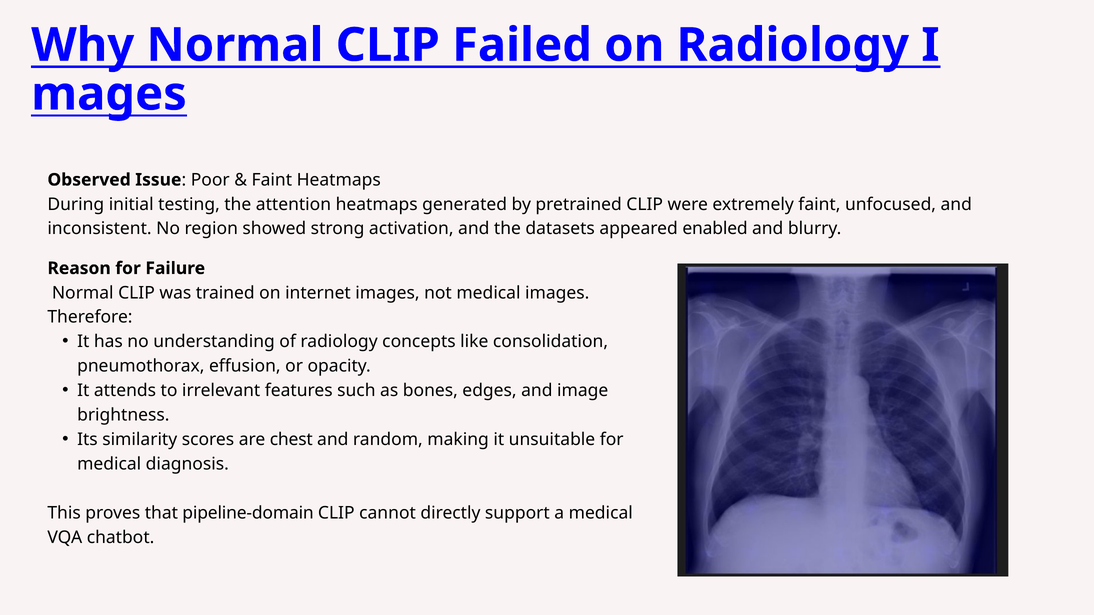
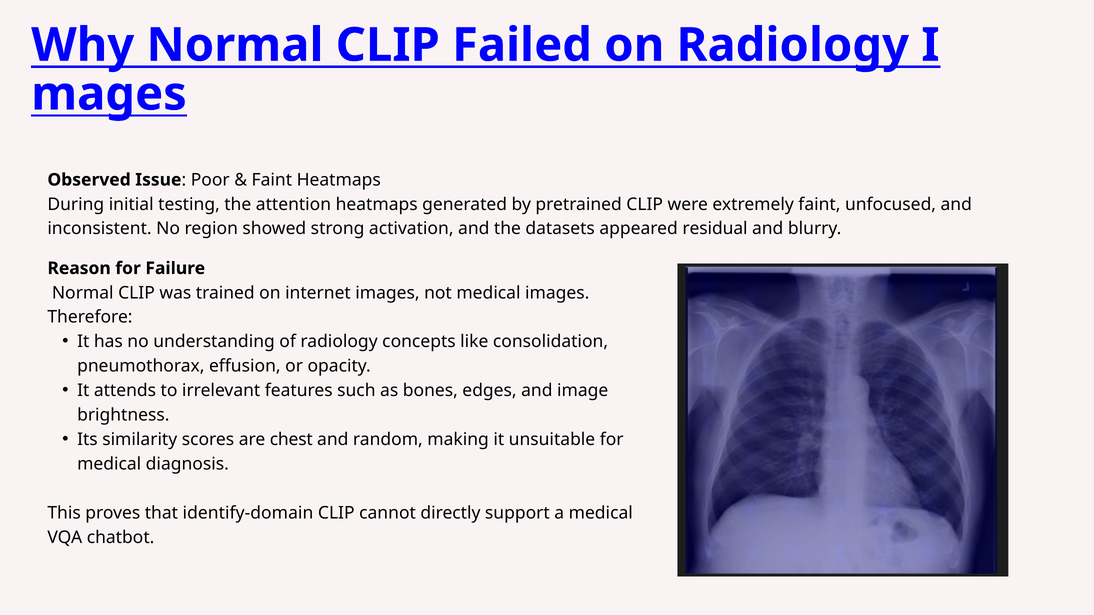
enabled: enabled -> residual
pipeline-domain: pipeline-domain -> identify-domain
